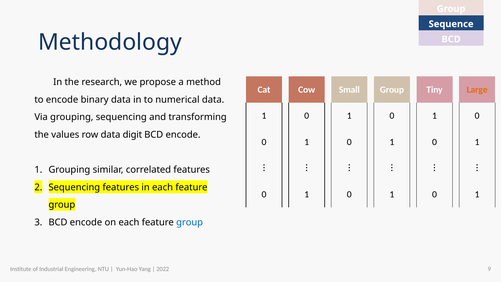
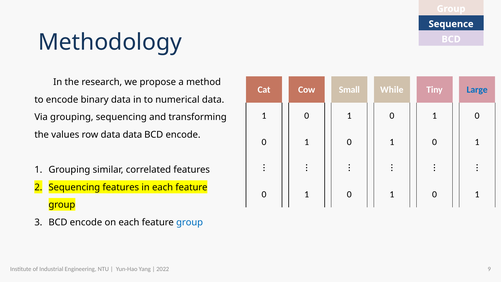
Group at (392, 90): Group -> While
Large colour: orange -> blue
data digit: digit -> data
